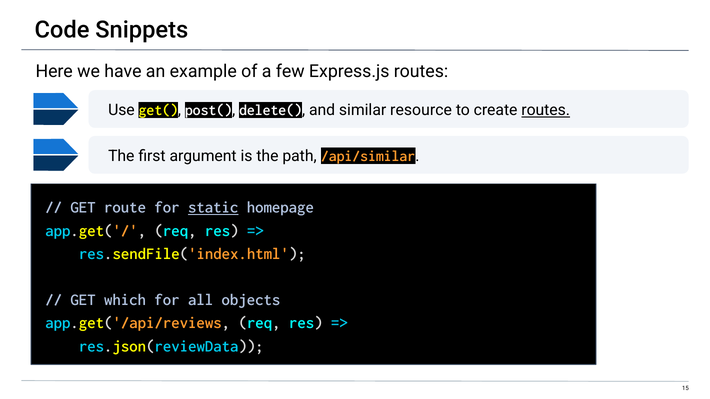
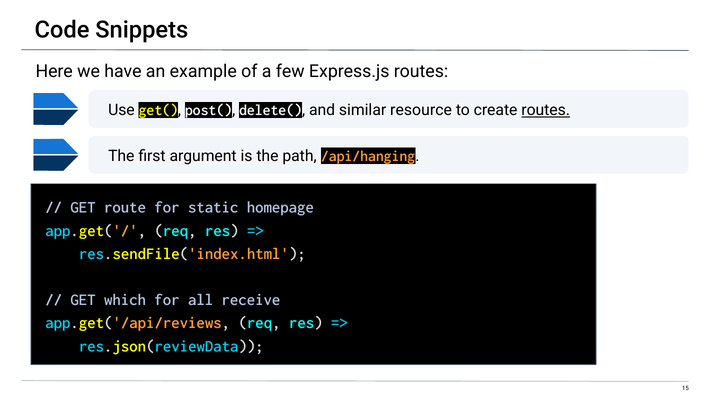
/api/similar: /api/similar -> /api/hanging
static underline: present -> none
objects: objects -> receive
